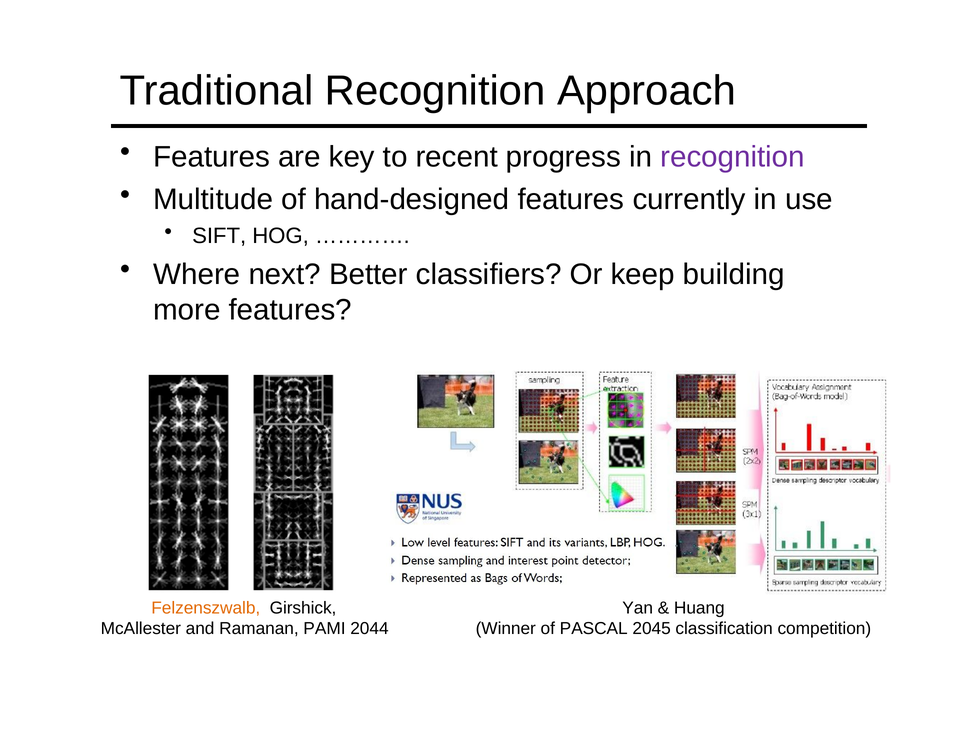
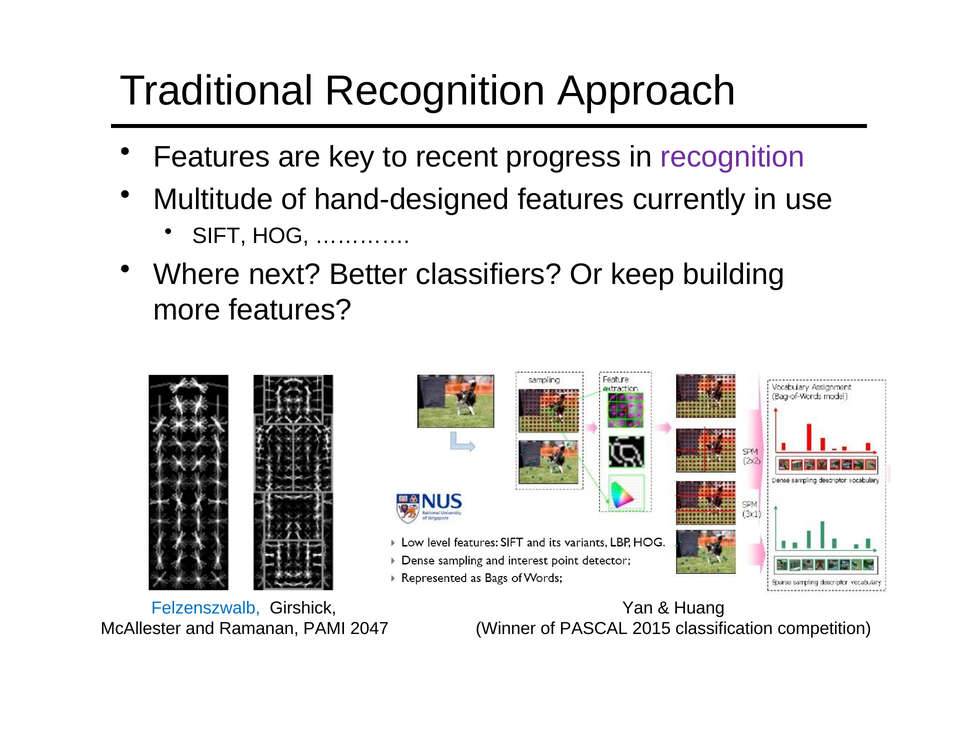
Felzenszwalb colour: orange -> blue
2044: 2044 -> 2047
2045: 2045 -> 2015
